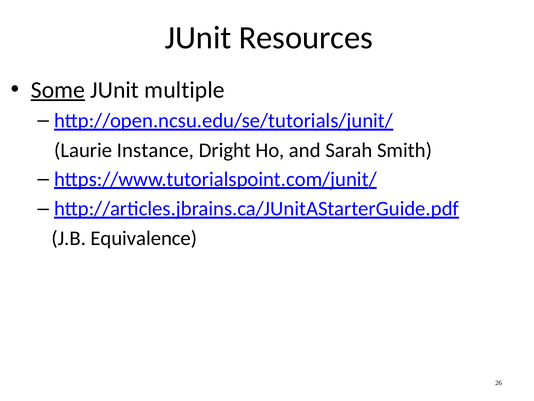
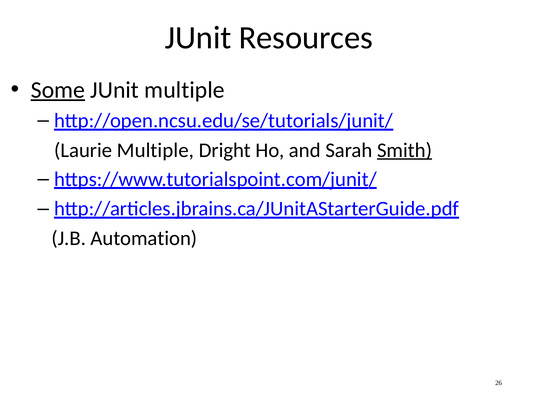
Laurie Instance: Instance -> Multiple
Smith underline: none -> present
Equivalence: Equivalence -> Automation
